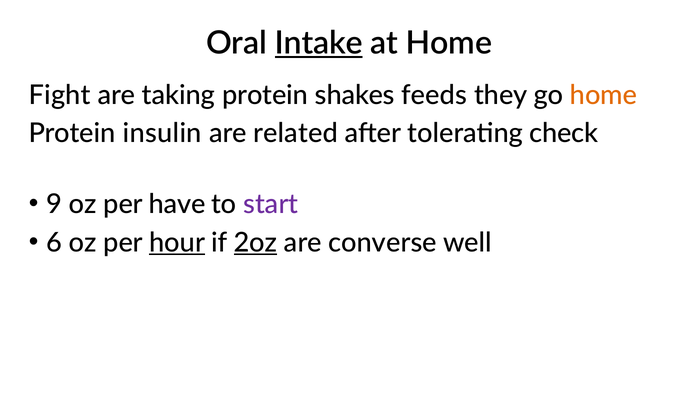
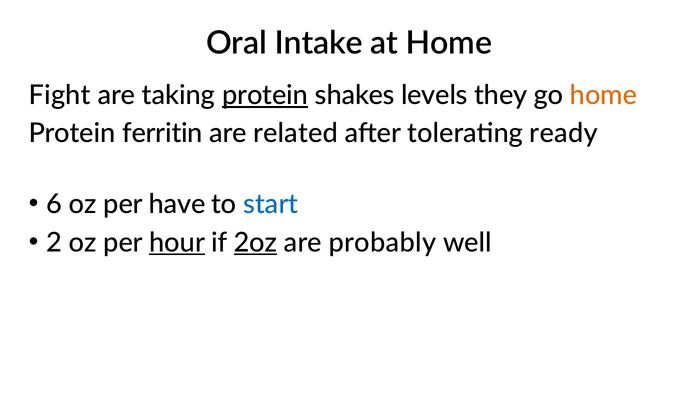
Intake underline: present -> none
protein at (265, 95) underline: none -> present
feeds: feeds -> levels
insulin: insulin -> ferritin
check: check -> ready
9: 9 -> 6
start colour: purple -> blue
6: 6 -> 2
converse: converse -> probably
